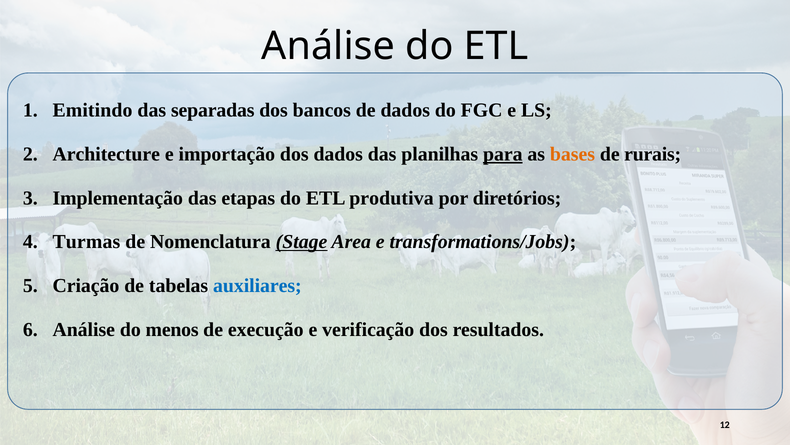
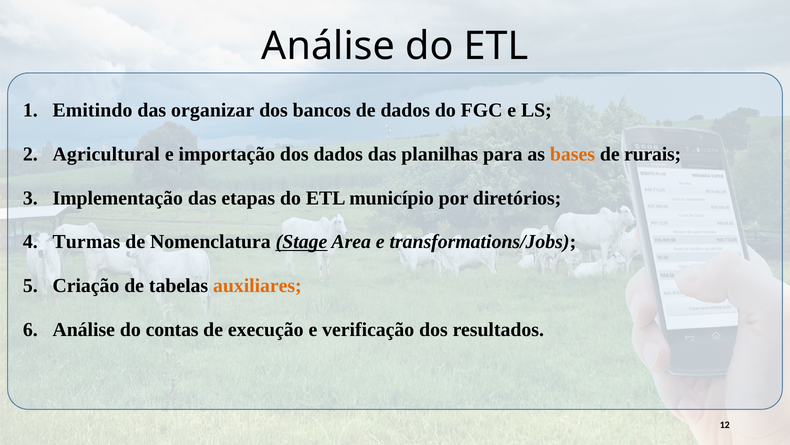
separadas: separadas -> organizar
Architecture: Architecture -> Agricultural
para underline: present -> none
produtiva: produtiva -> município
auxiliares colour: blue -> orange
menos: menos -> contas
